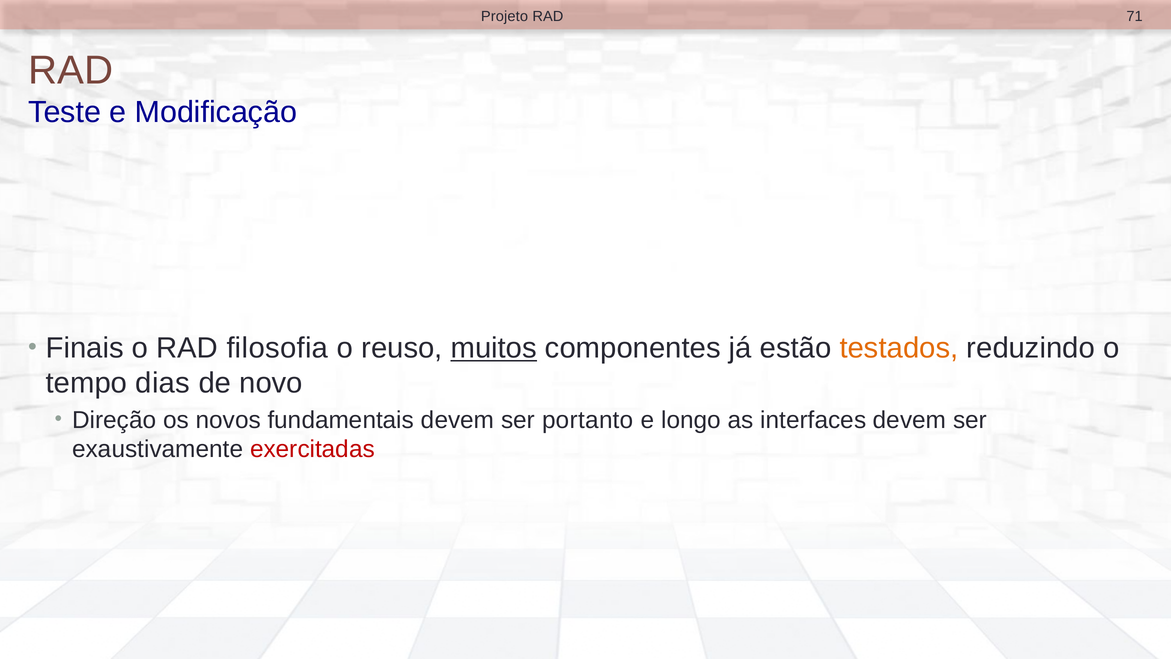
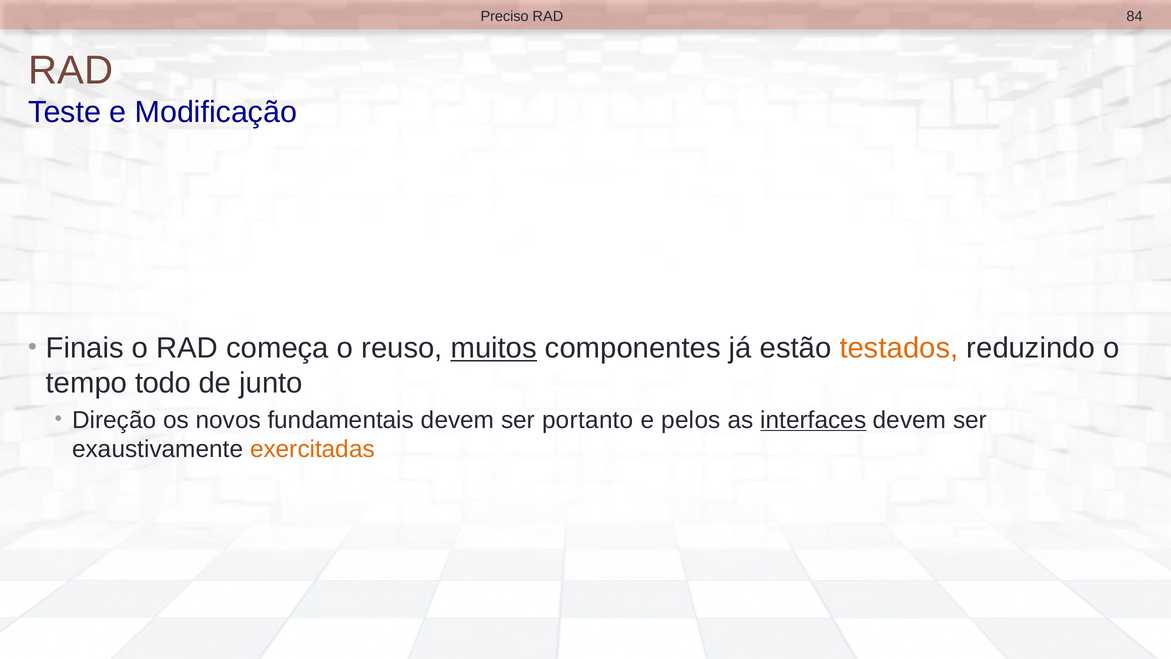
Projeto: Projeto -> Preciso
71: 71 -> 84
filosofia: filosofia -> começa
dias: dias -> todo
novo: novo -> junto
longo: longo -> pelos
interfaces underline: none -> present
exercitadas colour: red -> orange
